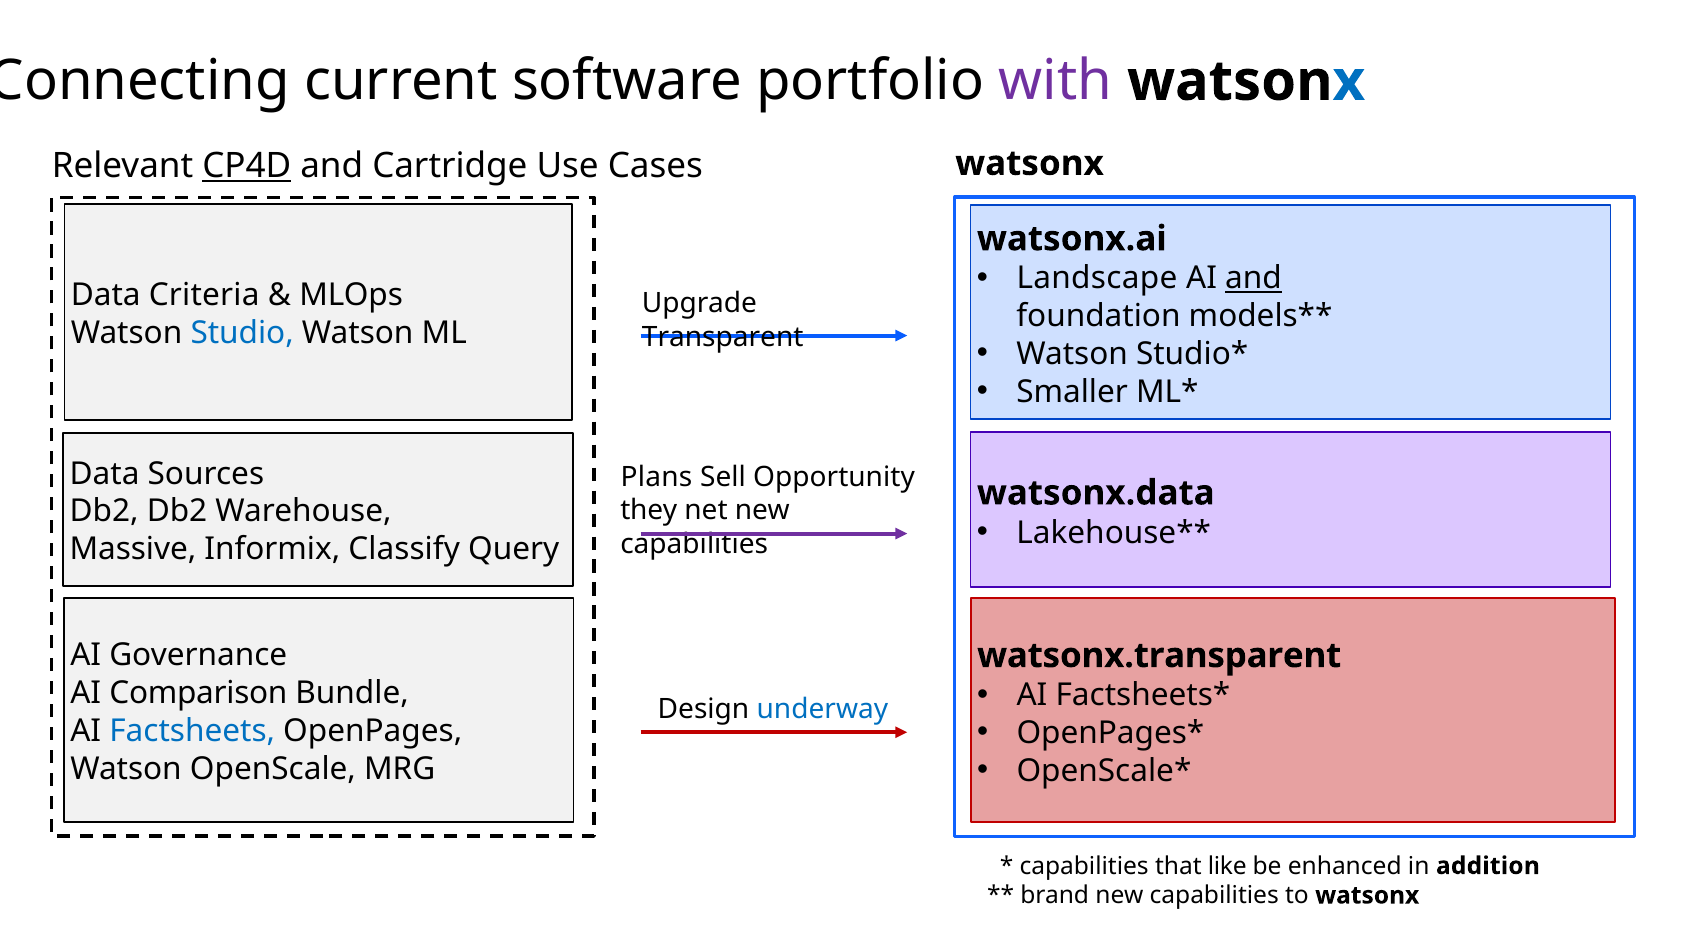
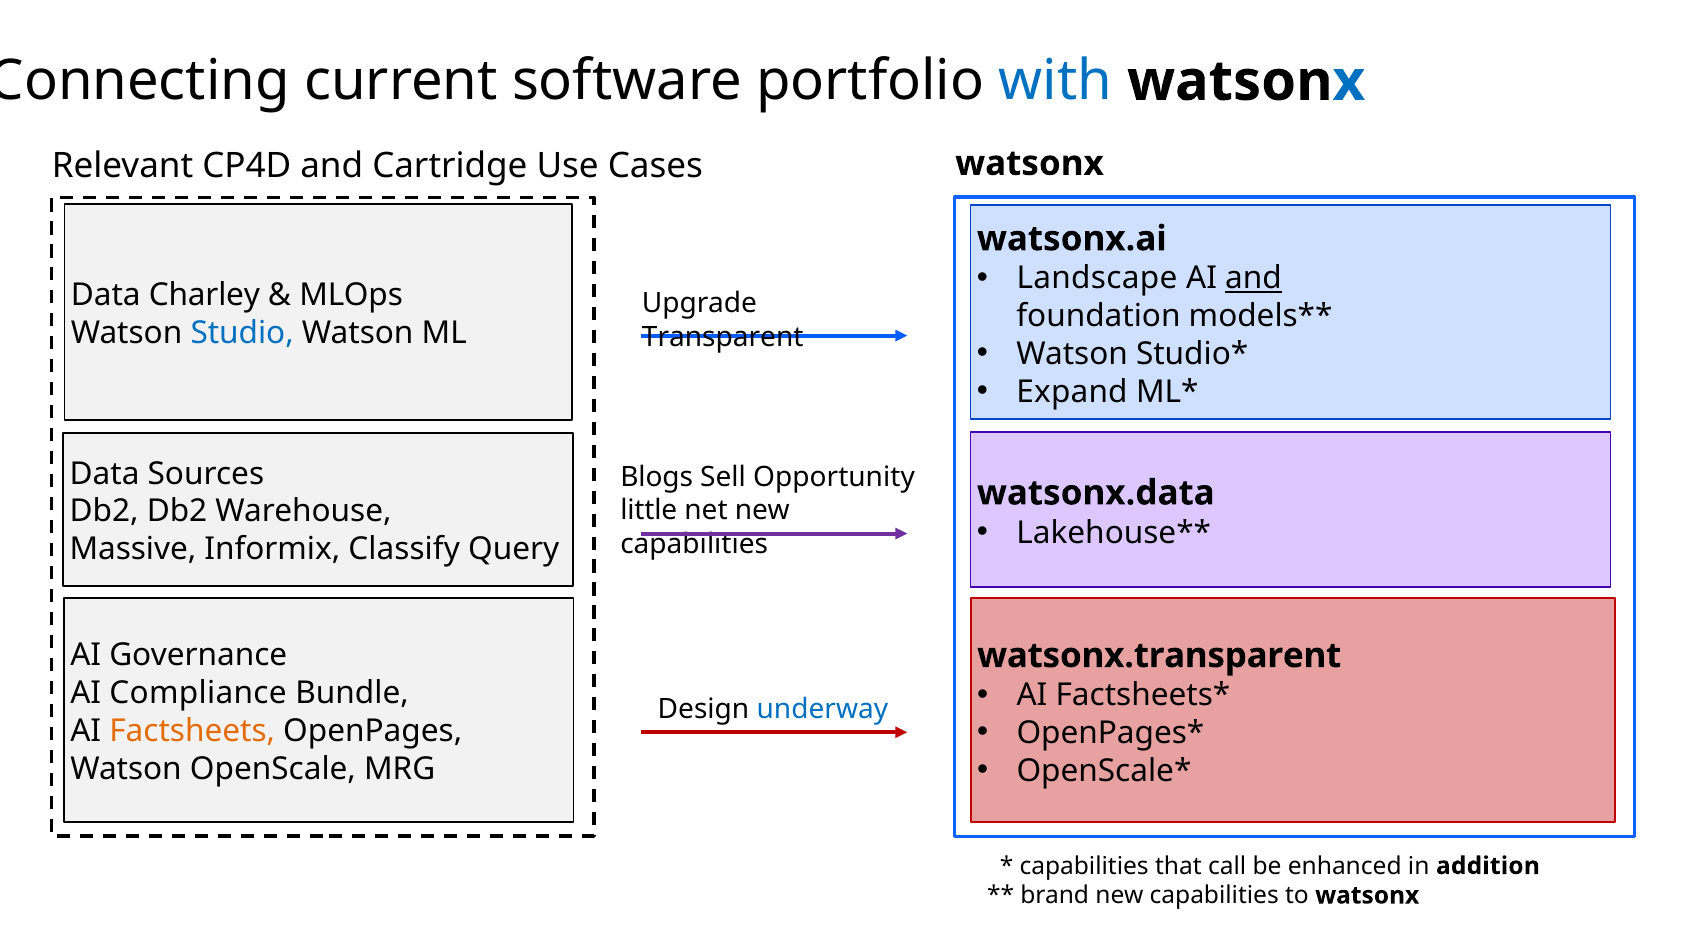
with colour: purple -> blue
CP4D underline: present -> none
Criteria: Criteria -> Charley
Smaller: Smaller -> Expand
Plans: Plans -> Blogs
they: they -> little
Comparison: Comparison -> Compliance
Factsheets colour: blue -> orange
like: like -> call
